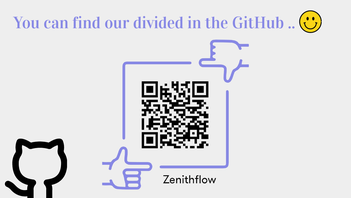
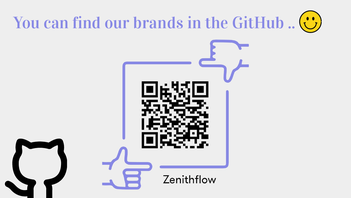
divided: divided -> brands
